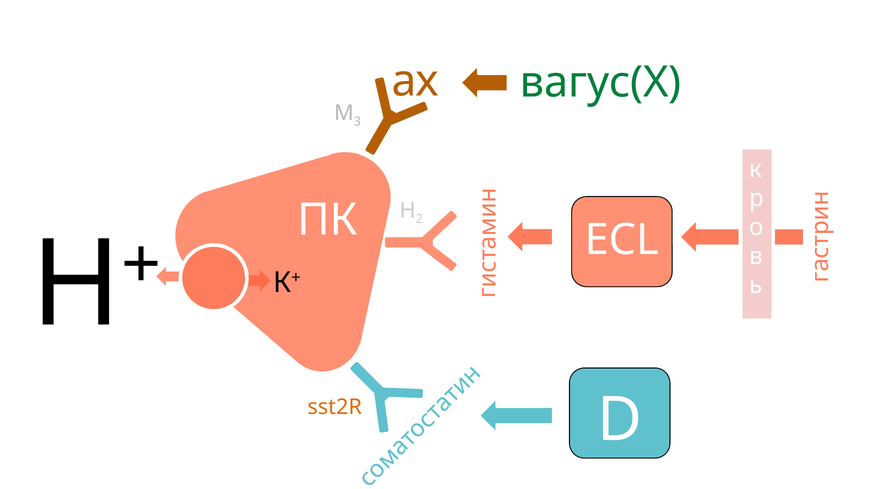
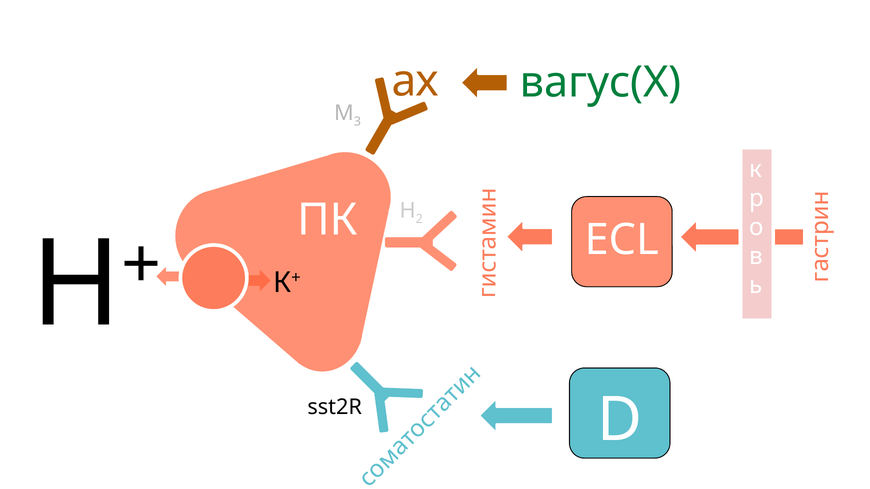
sst2R colour: orange -> black
